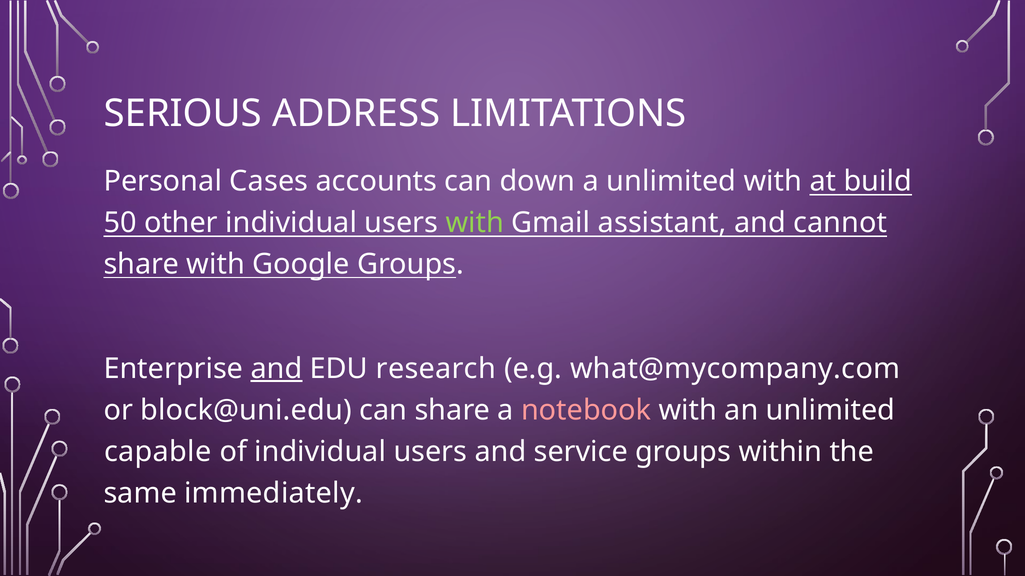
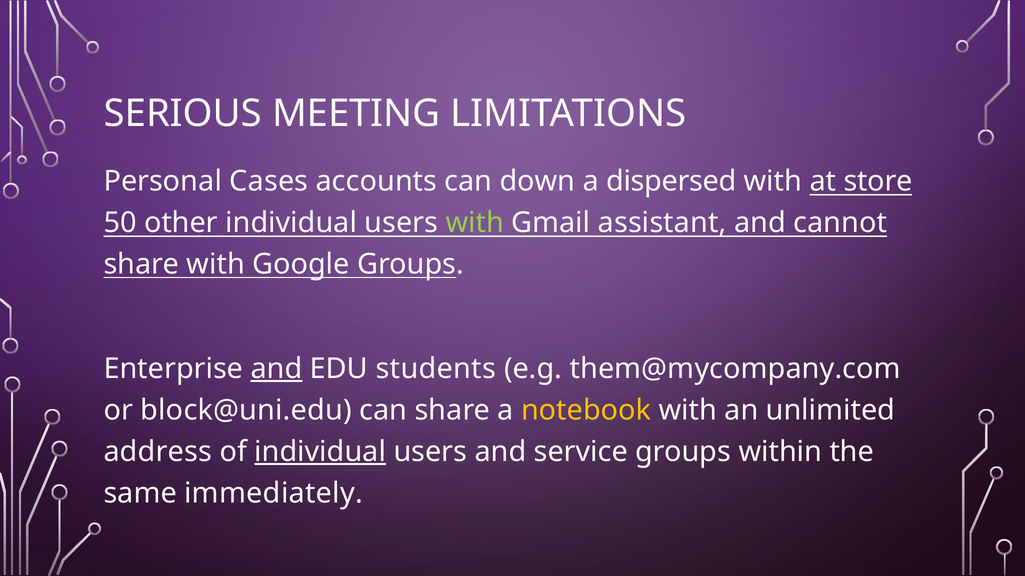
ADDRESS: ADDRESS -> MEETING
a unlimited: unlimited -> dispersed
build: build -> store
research: research -> students
what@mycompany.com: what@mycompany.com -> them@mycompany.com
notebook colour: pink -> yellow
capable: capable -> address
individual at (320, 452) underline: none -> present
